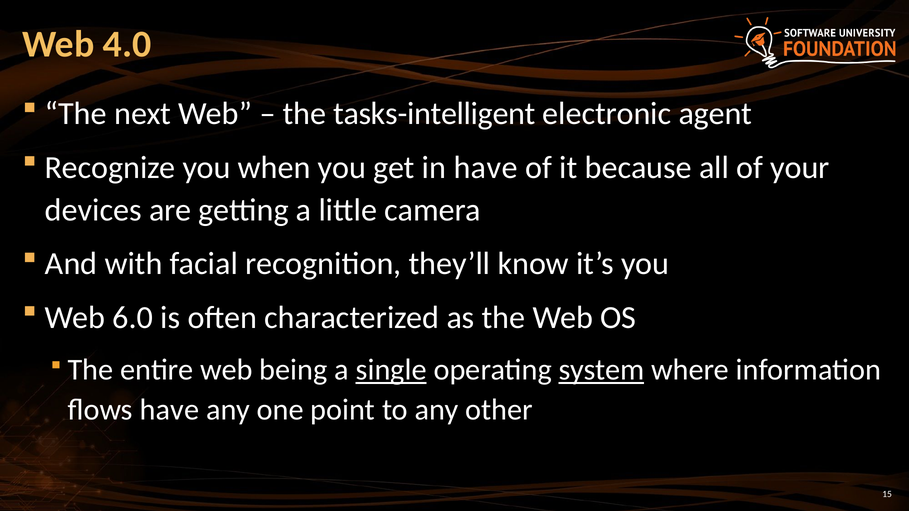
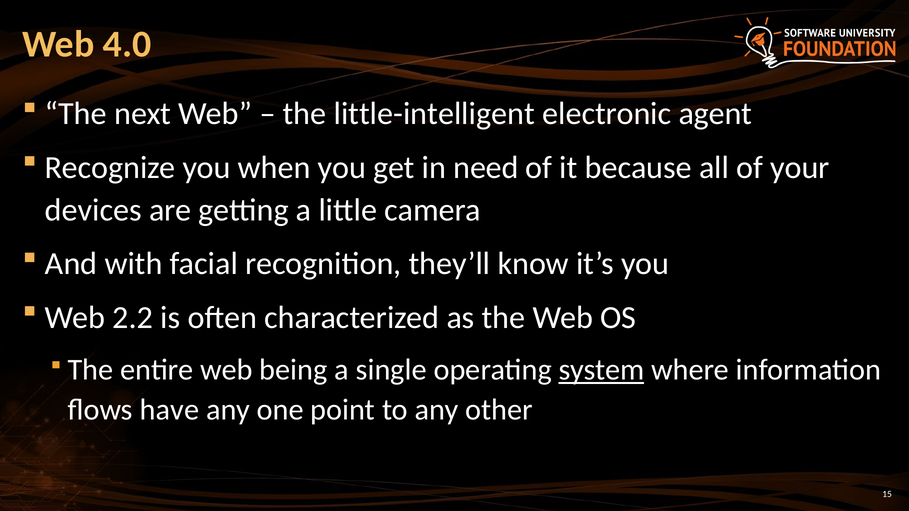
tasks-intelligent: tasks-intelligent -> little-intelligent
in have: have -> need
6.0: 6.0 -> 2.2
single underline: present -> none
